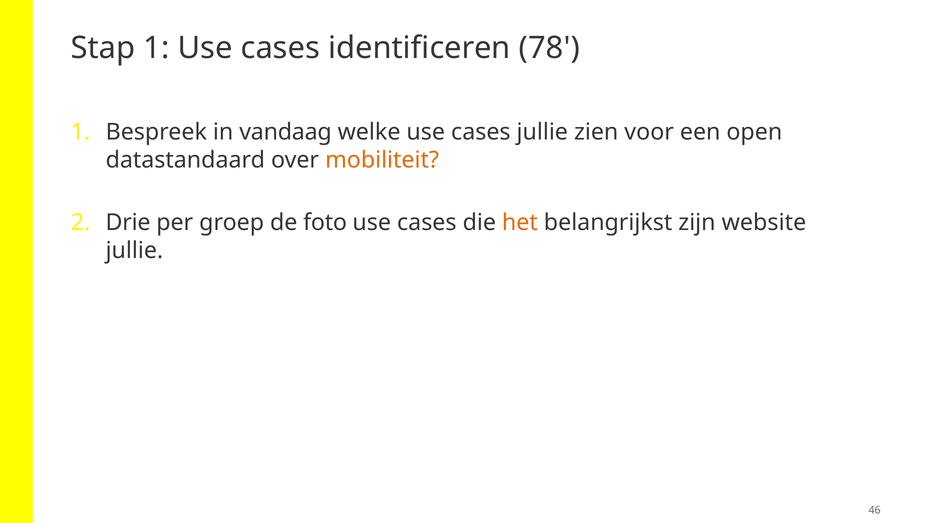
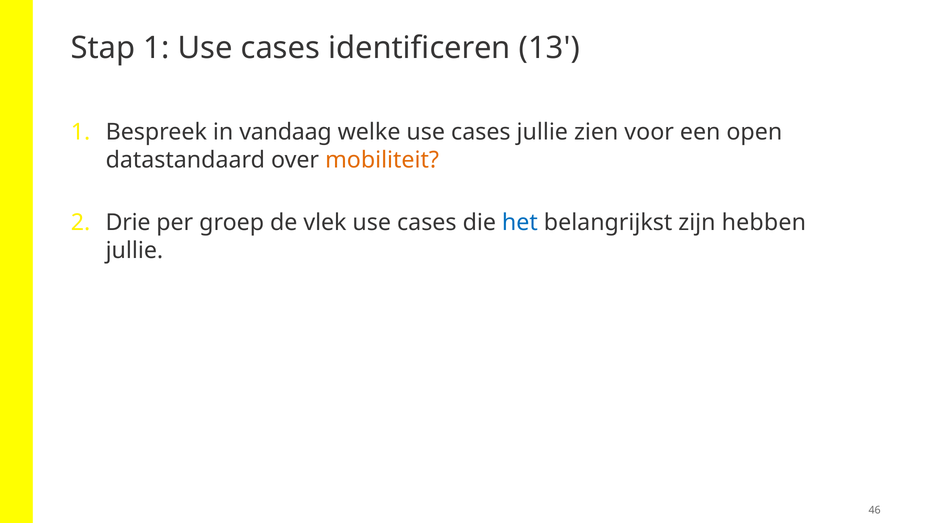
78: 78 -> 13
foto: foto -> vlek
het colour: orange -> blue
website: website -> hebben
